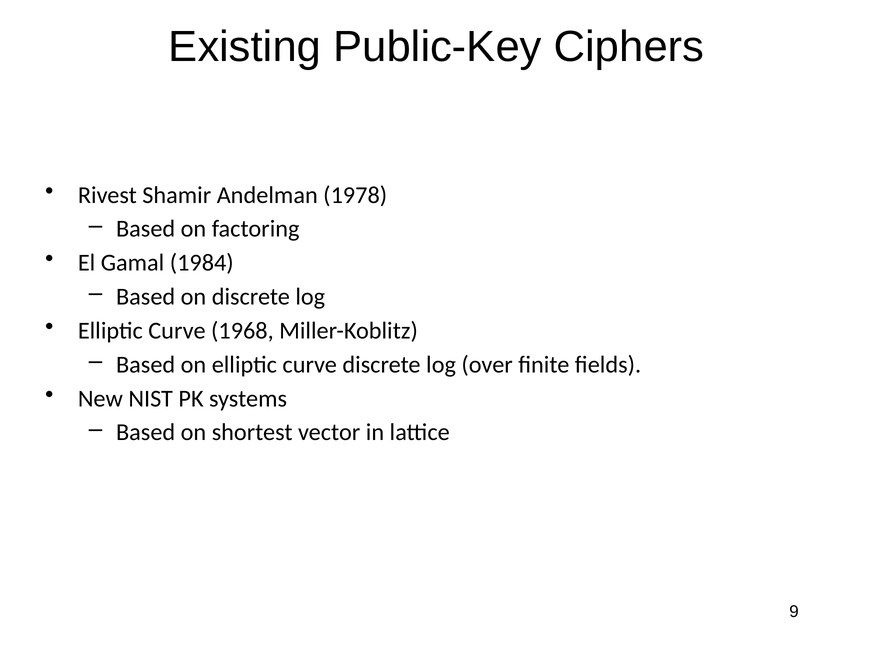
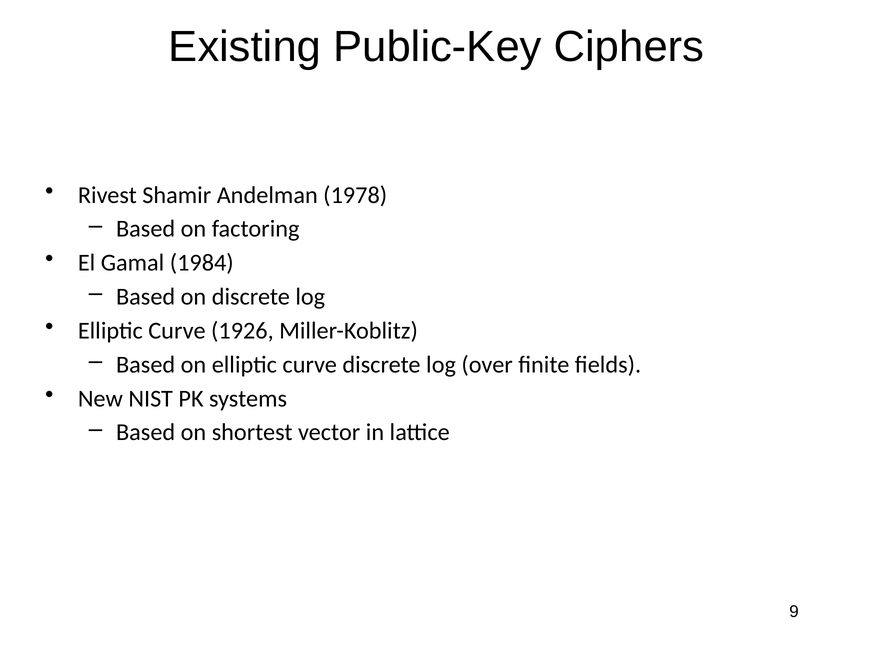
1968: 1968 -> 1926
